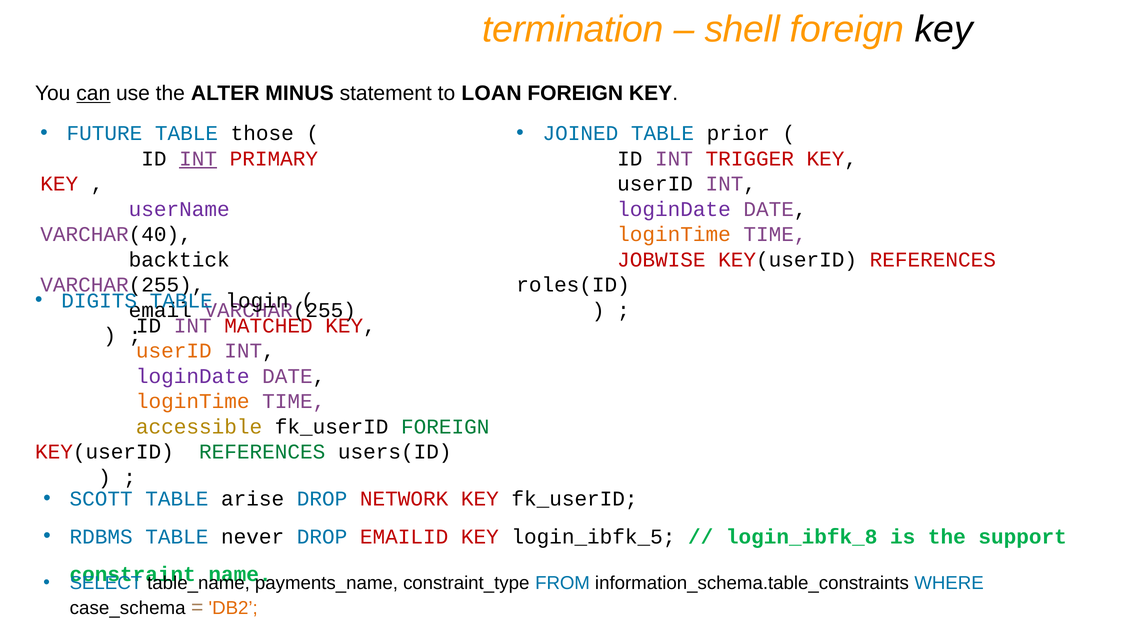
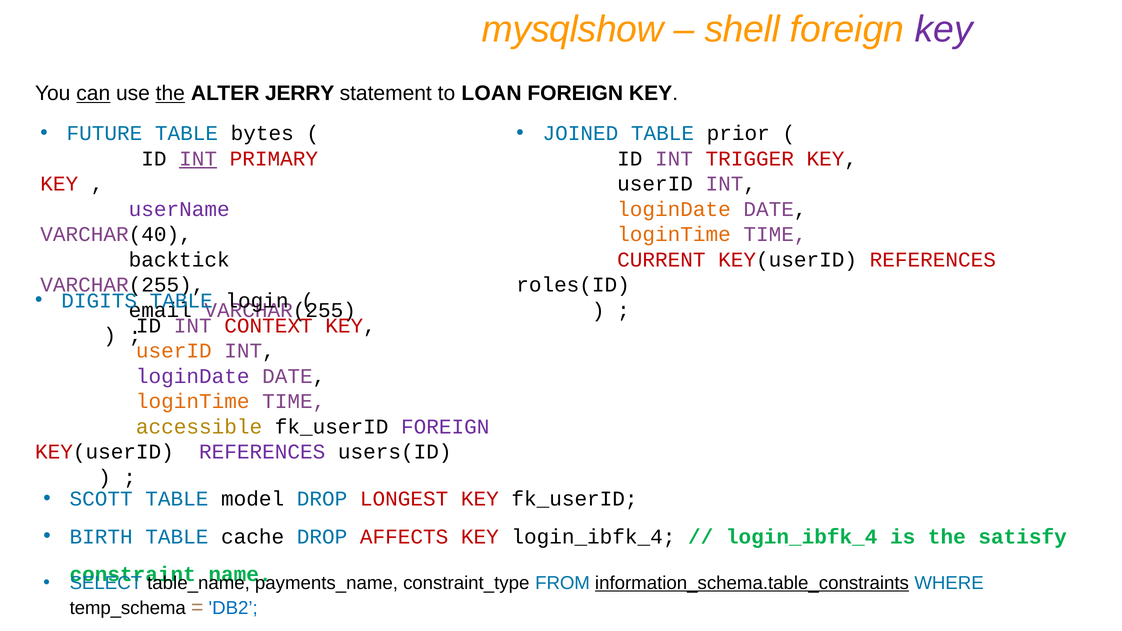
termination: termination -> mysqlshow
key at (944, 29) colour: black -> purple
the at (170, 93) underline: none -> present
MINUS: MINUS -> JERRY
those: those -> bytes
loginDate at (674, 209) colour: purple -> orange
JOBWISE: JOBWISE -> CURRENT
MATCHED: MATCHED -> CONTEXT
FOREIGN at (445, 427) colour: green -> purple
REFERENCES at (262, 452) colour: green -> purple
arise: arise -> model
NETWORK: NETWORK -> LONGEST
RDBMS: RDBMS -> BIRTH
never: never -> cache
EMAILID: EMAILID -> AFFECTS
KEY login_ibfk_5: login_ibfk_5 -> login_ibfk_4
login_ibfk_8 at (802, 537): login_ibfk_8 -> login_ibfk_4
support: support -> satisfy
information_schema.table_constraints underline: none -> present
case_schema: case_schema -> temp_schema
DB2 colour: orange -> blue
